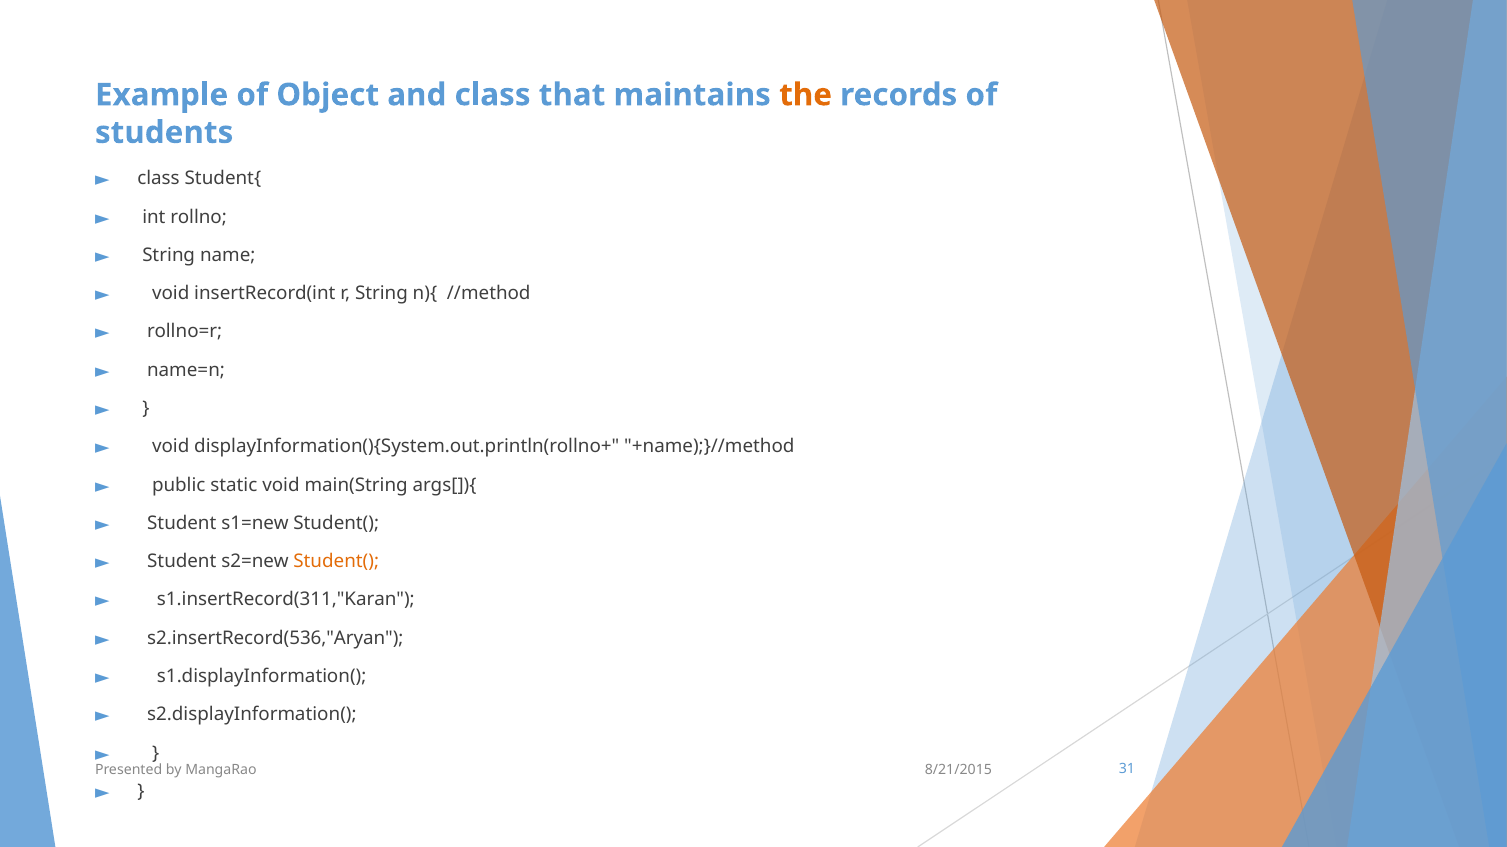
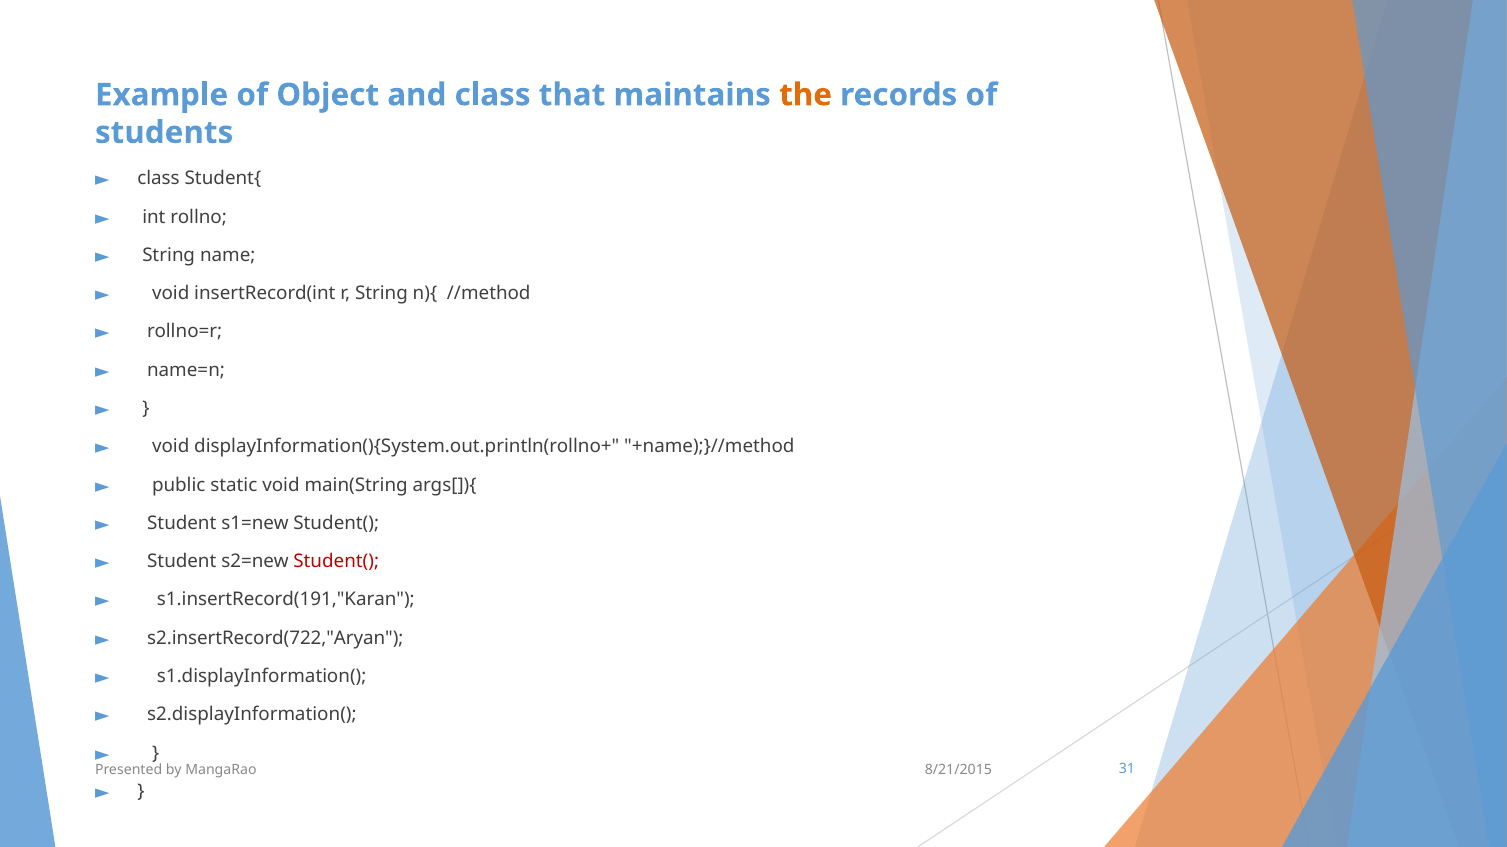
Student( at (336, 562) colour: orange -> red
s1.insertRecord(311,"Karan: s1.insertRecord(311,"Karan -> s1.insertRecord(191,"Karan
s2.insertRecord(536,"Aryan: s2.insertRecord(536,"Aryan -> s2.insertRecord(722,"Aryan
